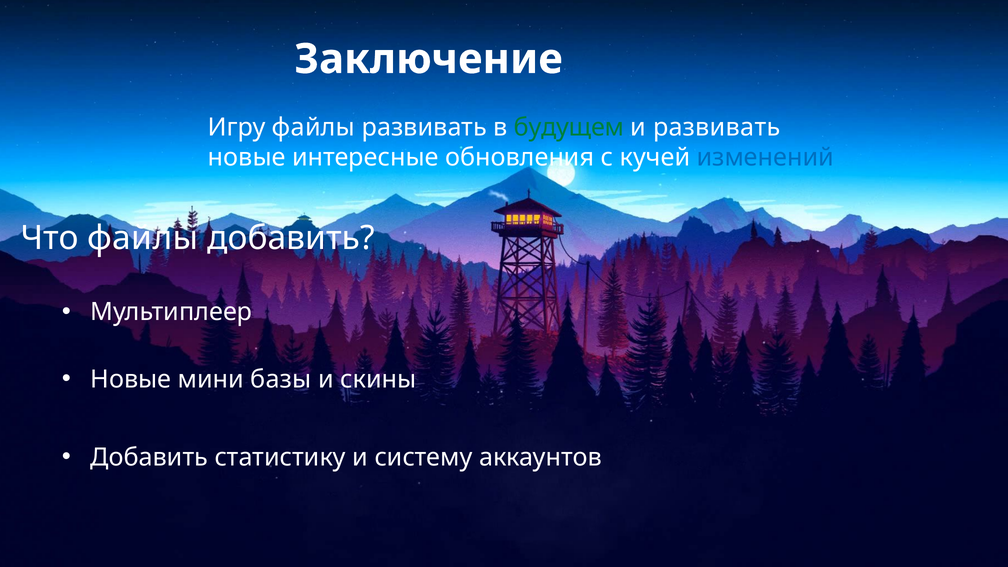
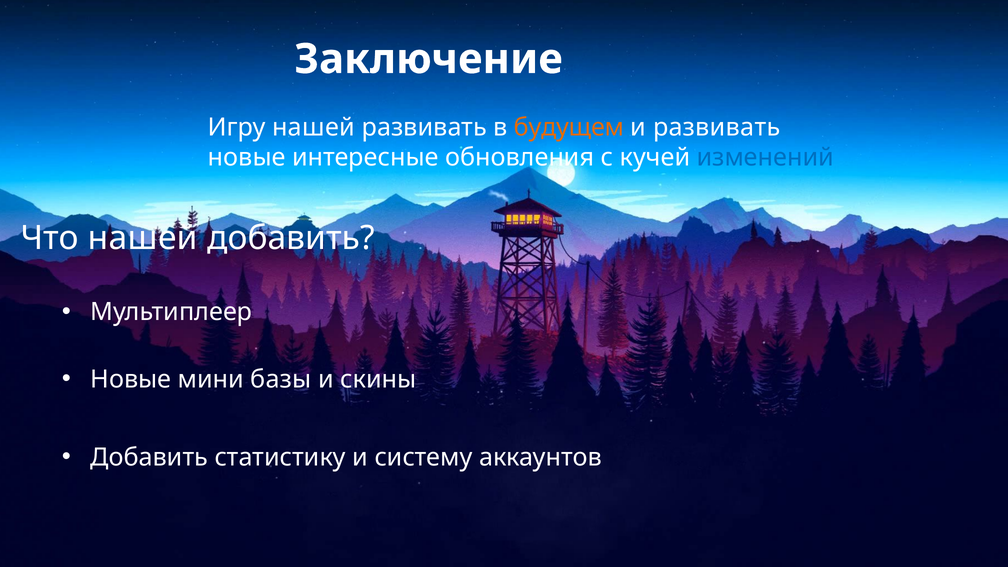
Игру файлы: файлы -> нашей
будущем colour: green -> orange
Что файлы: файлы -> нашей
